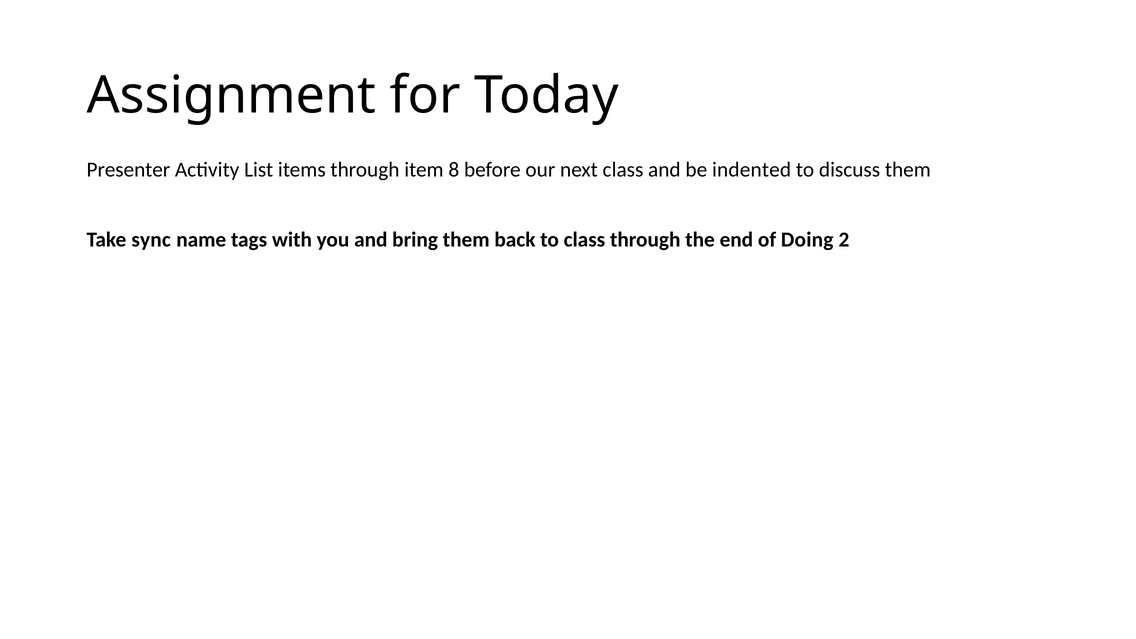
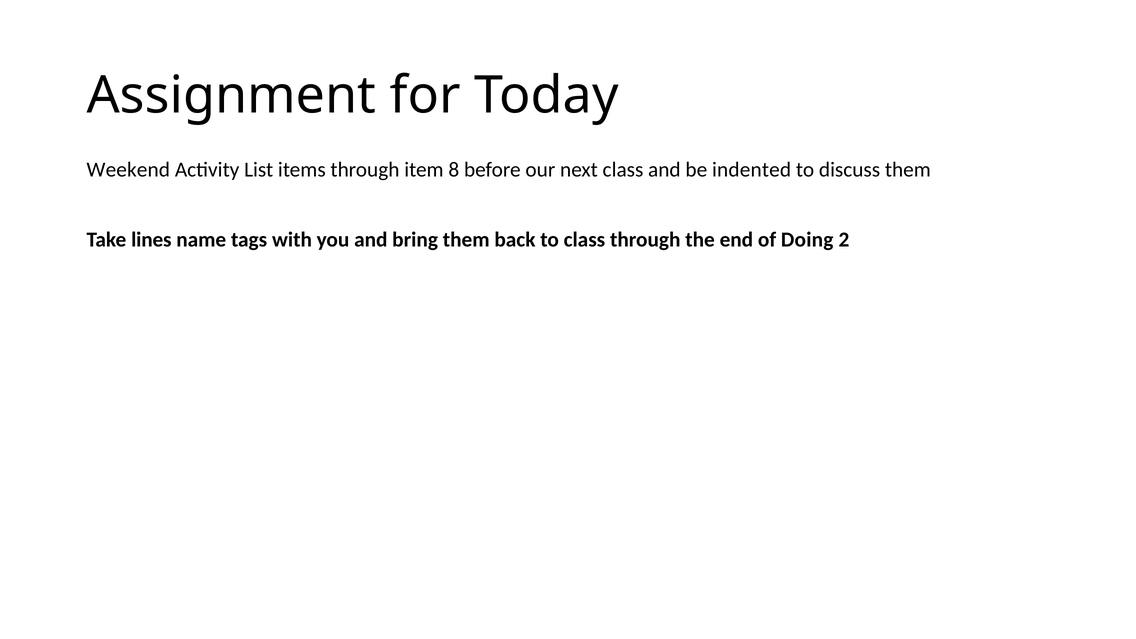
Presenter: Presenter -> Weekend
sync: sync -> lines
